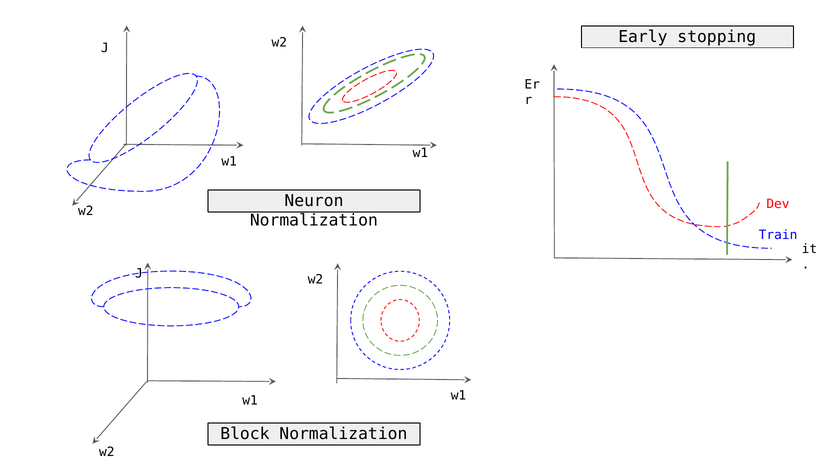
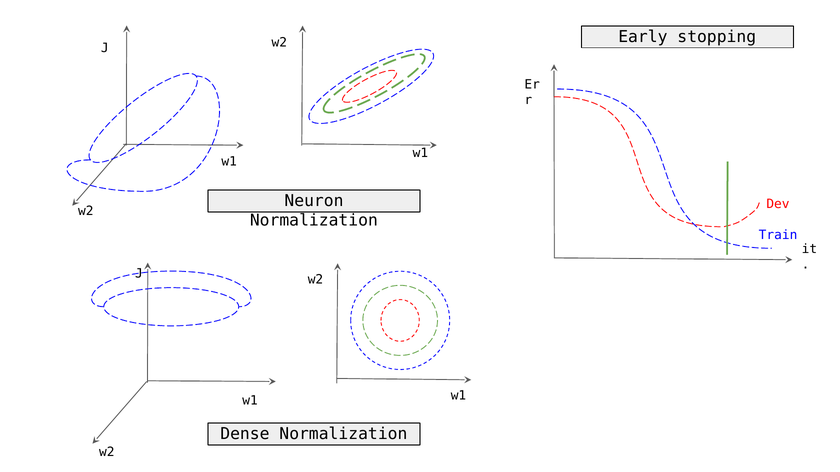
Block: Block -> Dense
